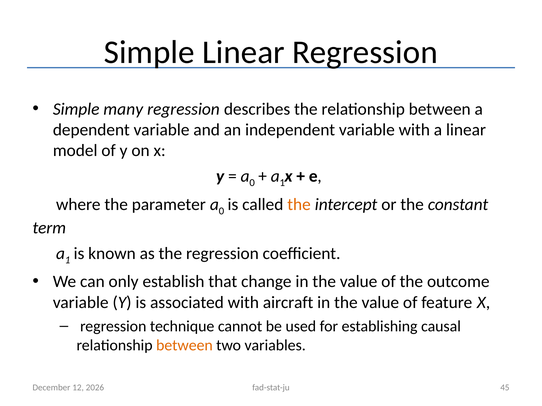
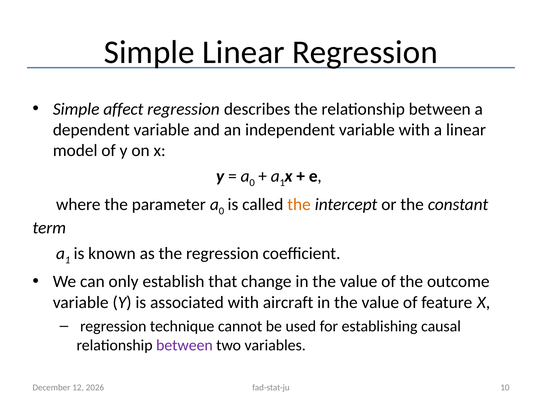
many: many -> affect
between at (184, 346) colour: orange -> purple
45: 45 -> 10
